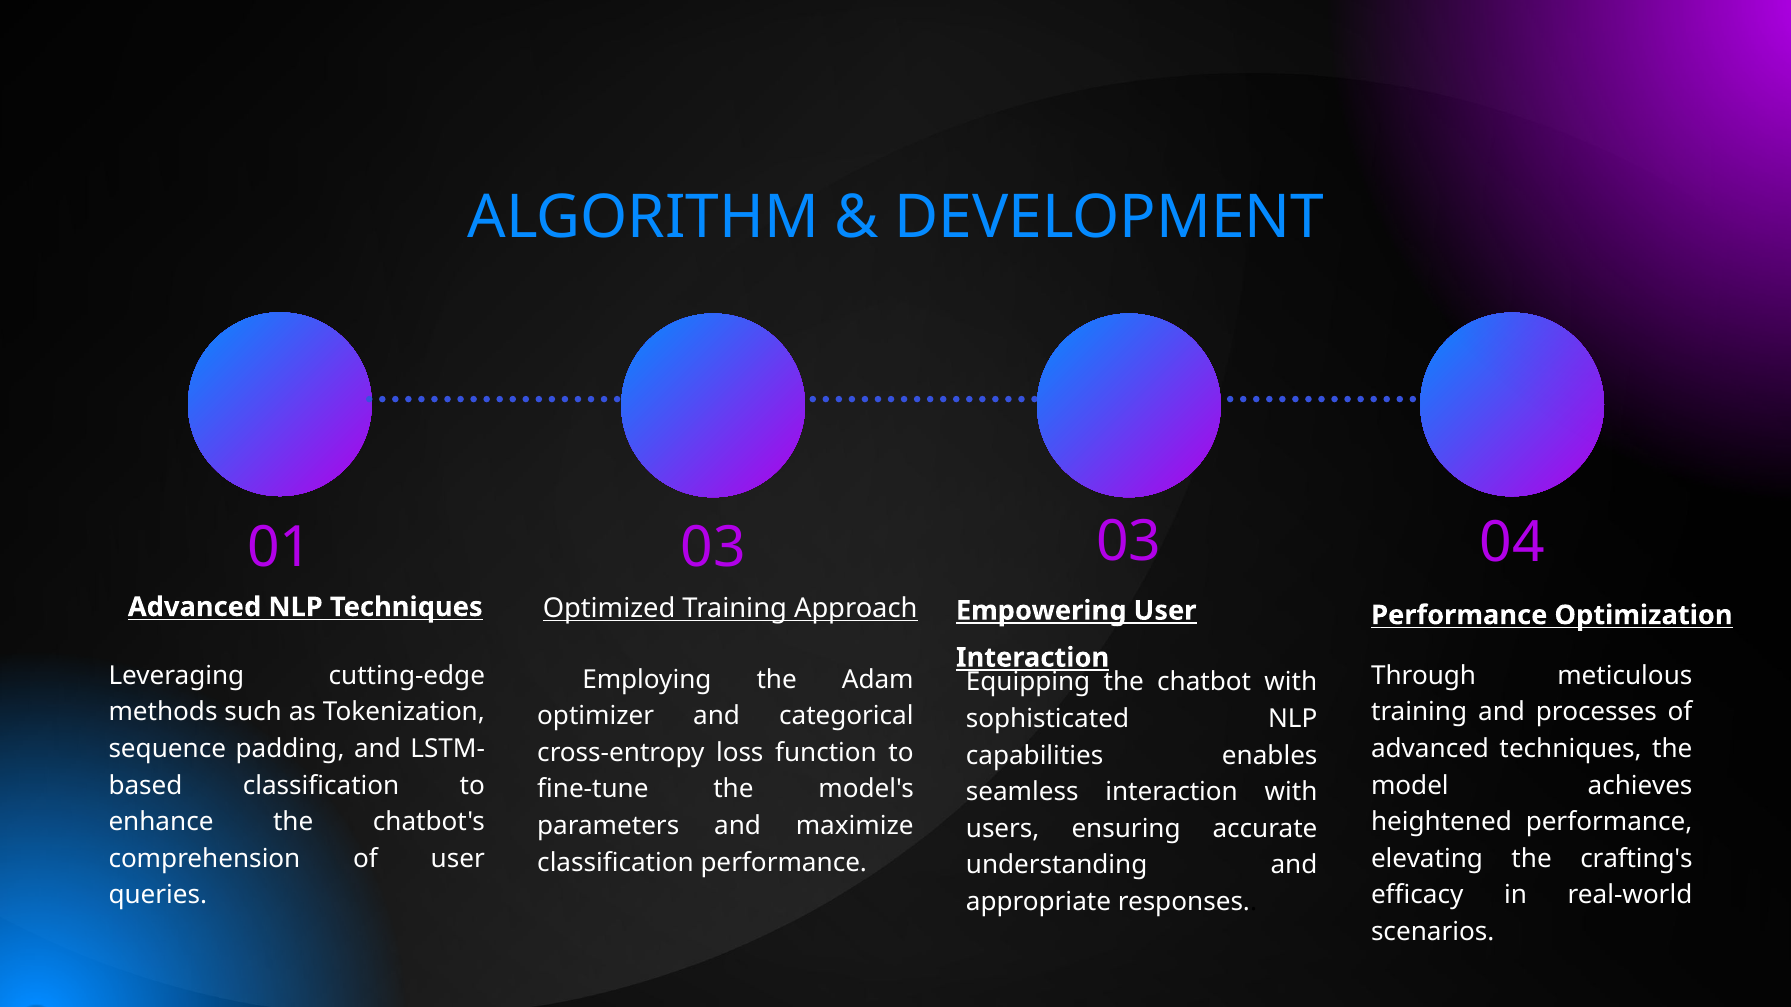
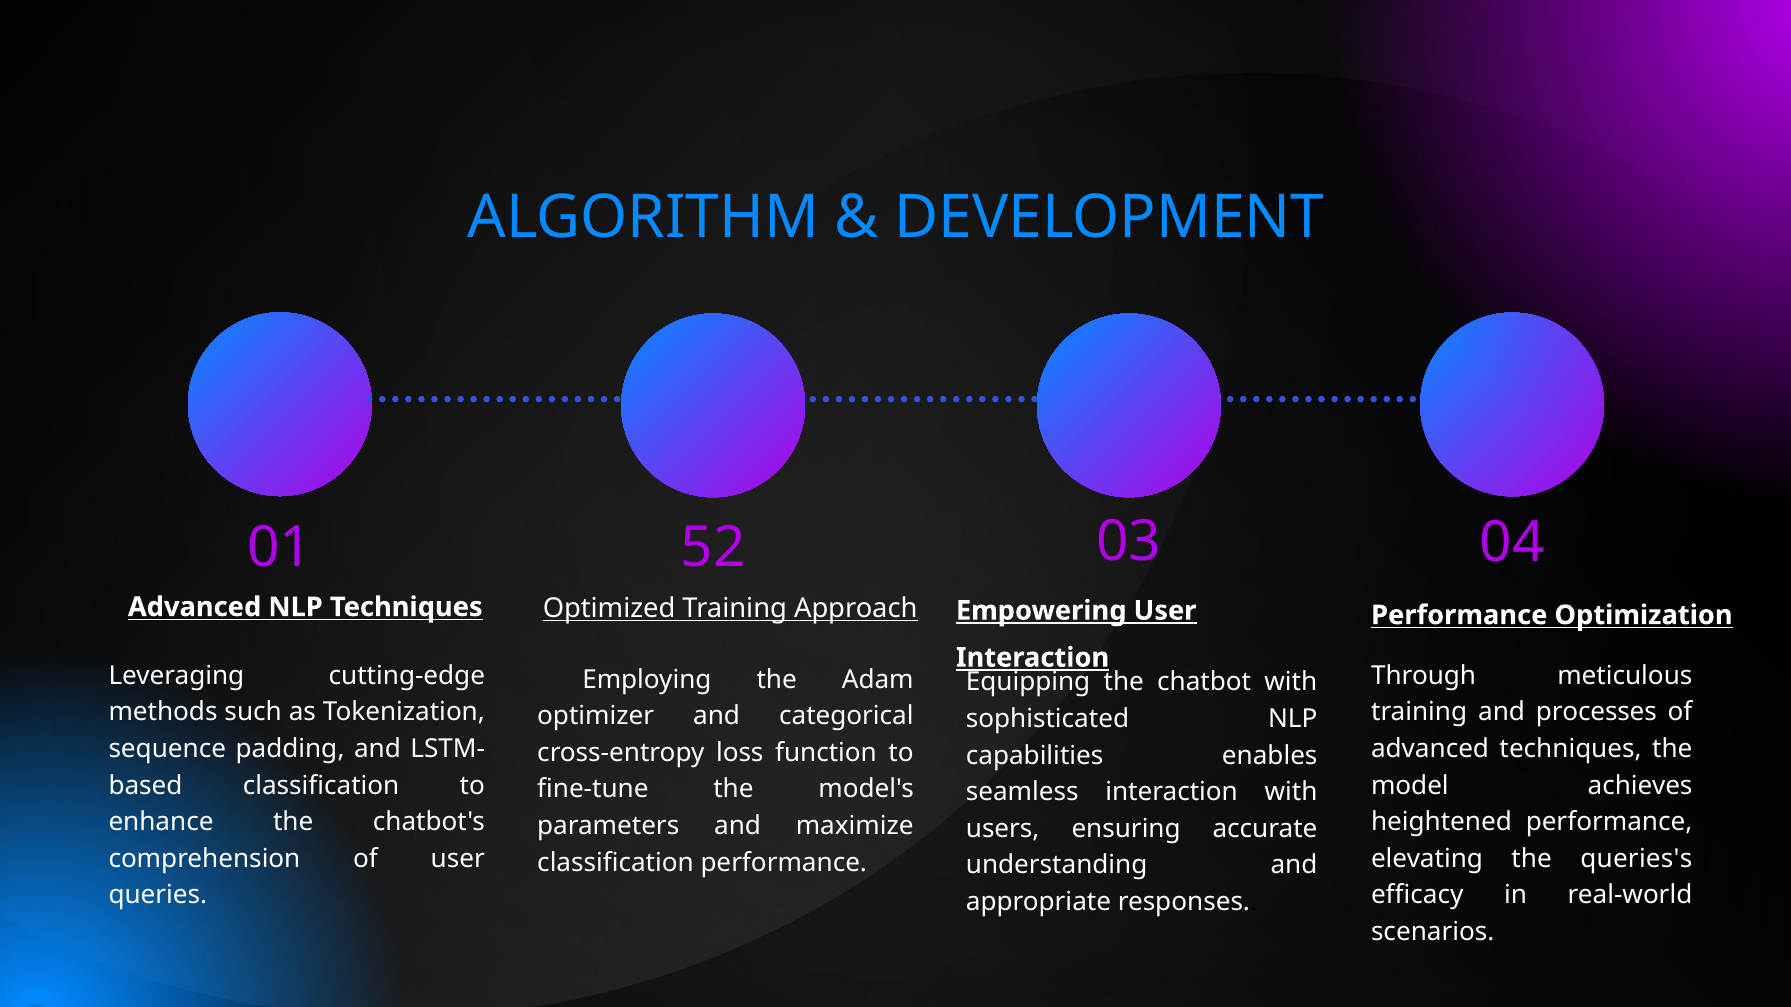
03 at (713, 548): 03 -> 52
crafting's: crafting's -> queries's
